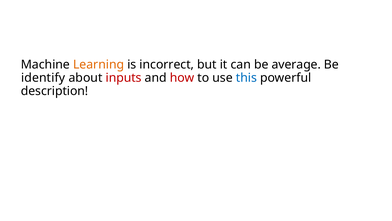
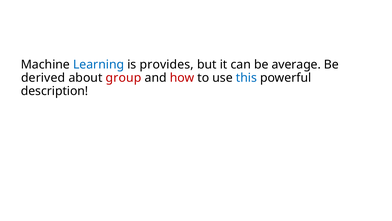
Learning colour: orange -> blue
incorrect: incorrect -> provides
identify: identify -> derived
inputs: inputs -> group
